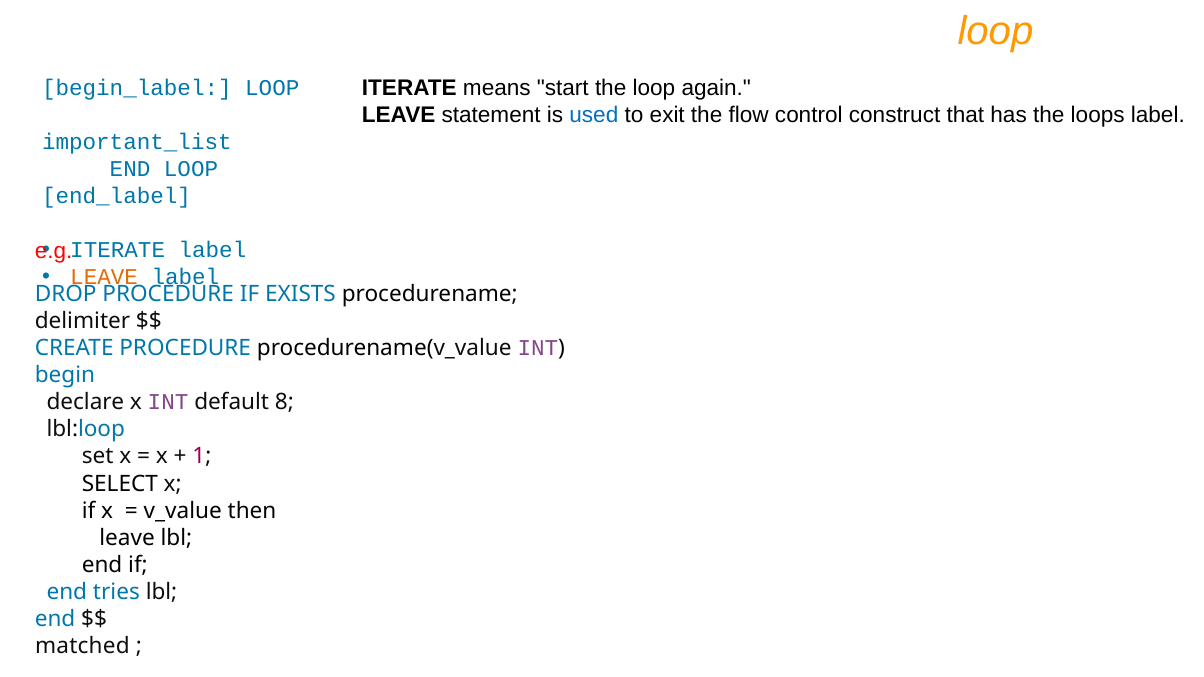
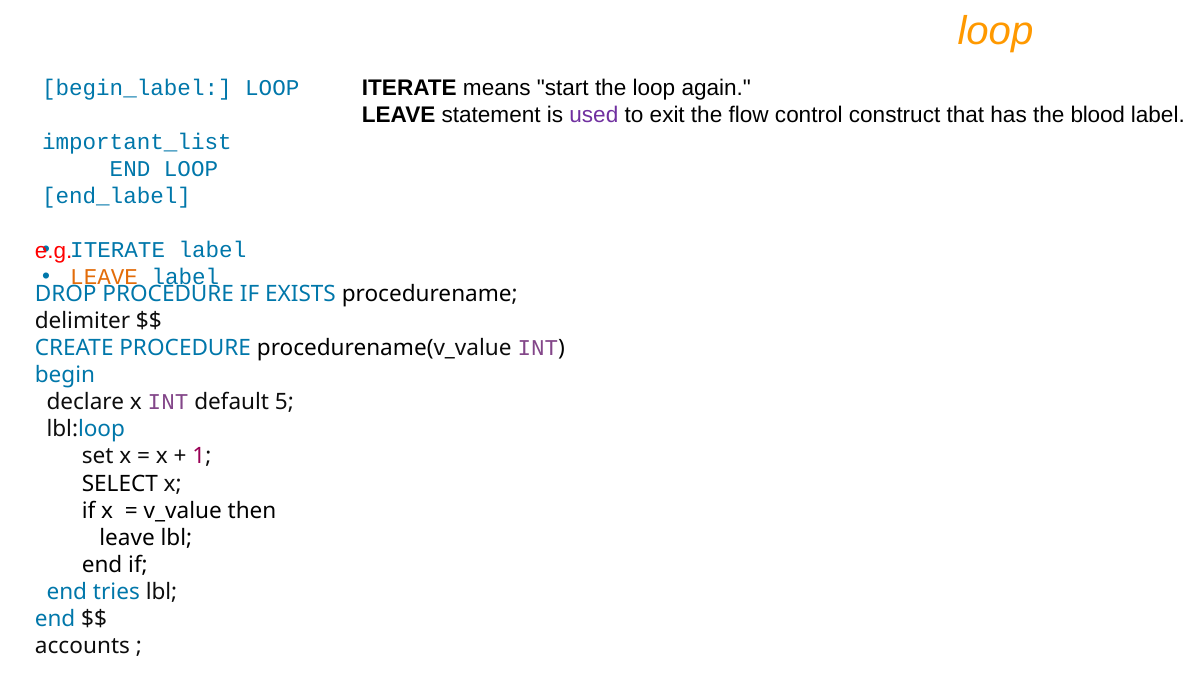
used colour: blue -> purple
loops: loops -> blood
8: 8 -> 5
matched: matched -> accounts
